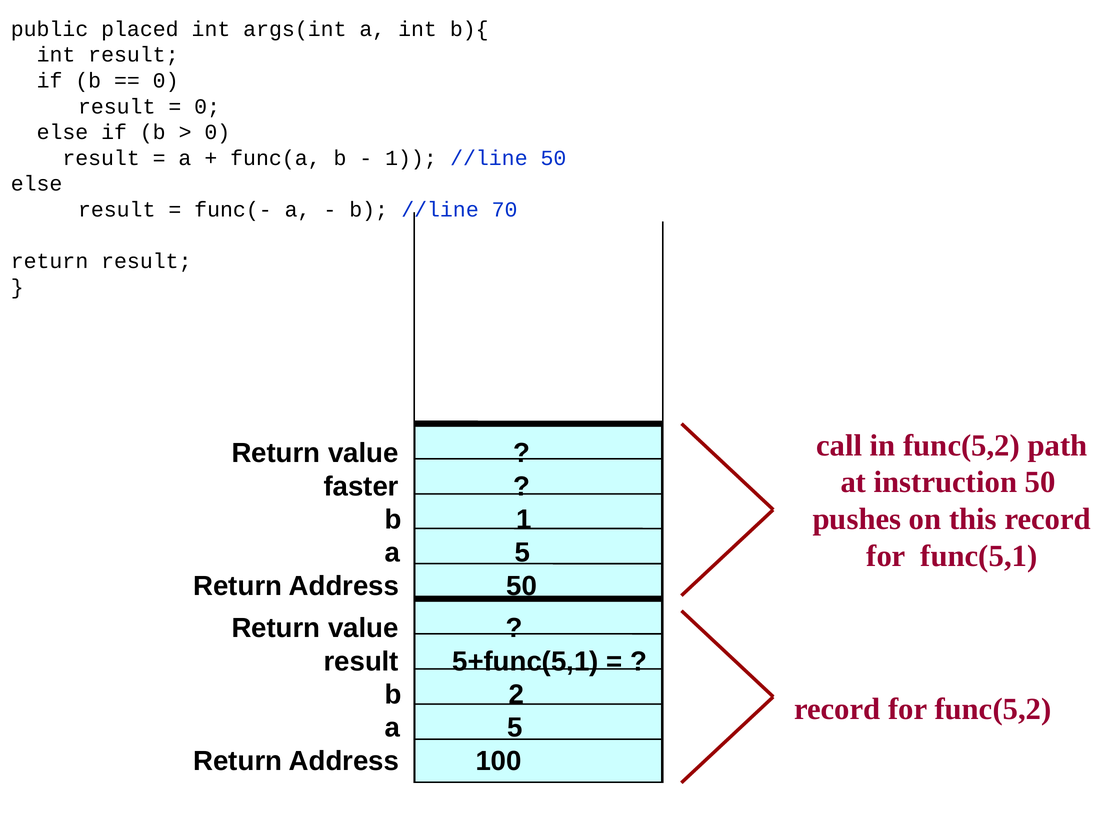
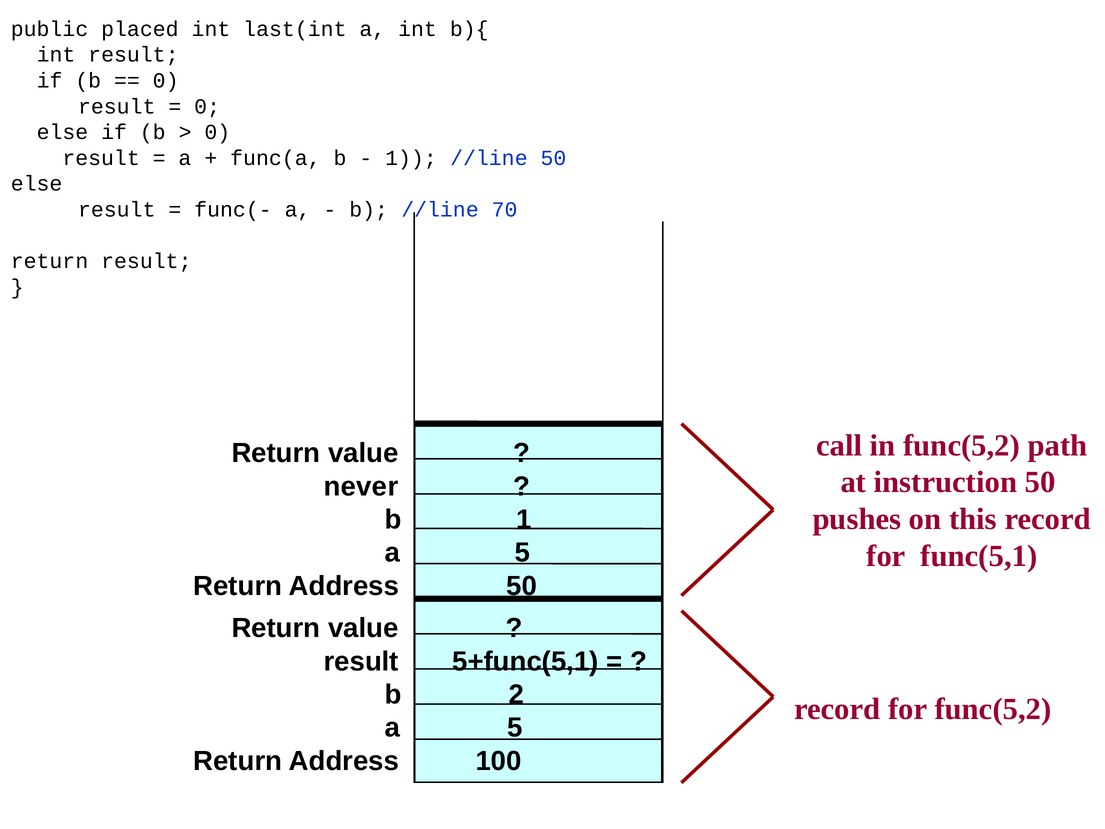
args(int: args(int -> last(int
faster: faster -> never
